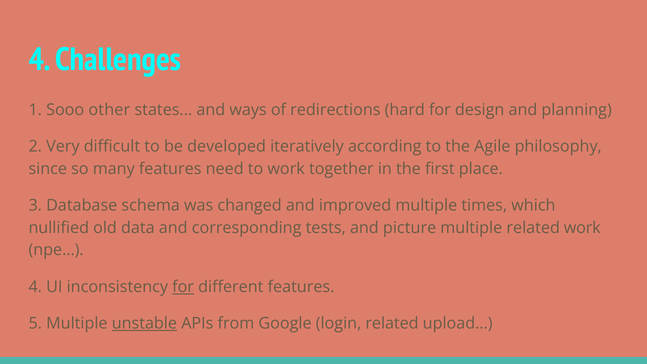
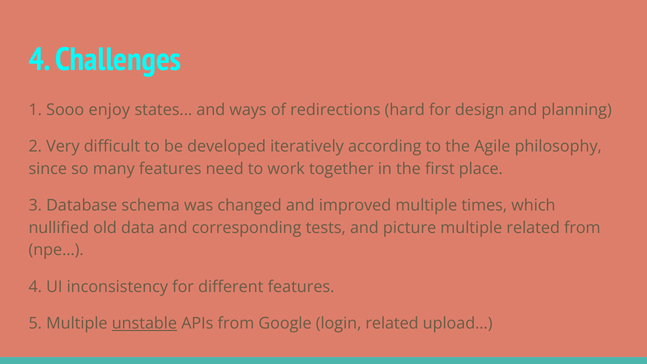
other: other -> enjoy
related work: work -> from
for at (183, 287) underline: present -> none
